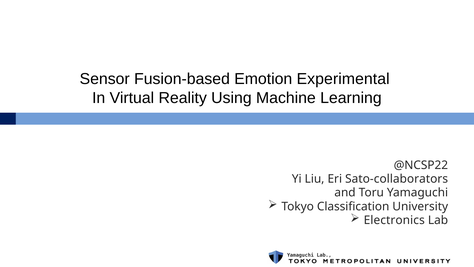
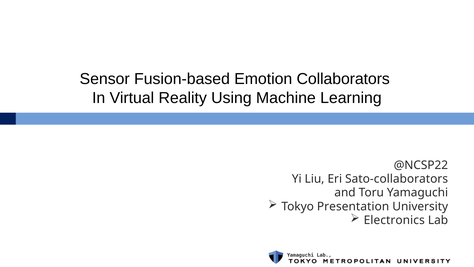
Experimental: Experimental -> Collaborators
Classification: Classification -> Presentation
